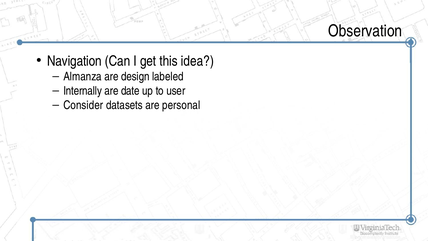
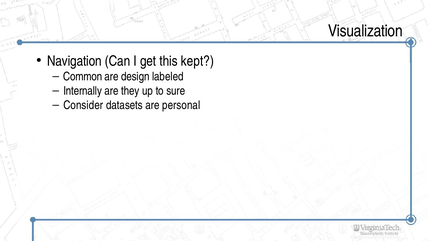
Observation: Observation -> Visualization
idea: idea -> kept
Almanza: Almanza -> Common
date: date -> they
user: user -> sure
